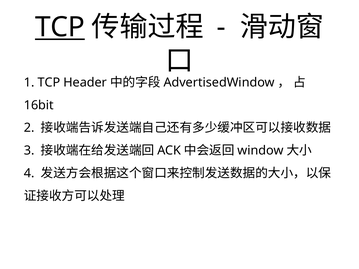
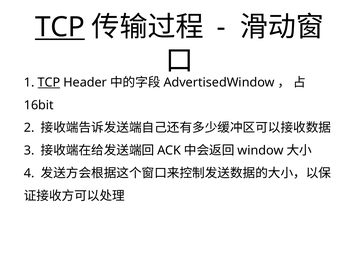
TCP at (49, 83) underline: none -> present
